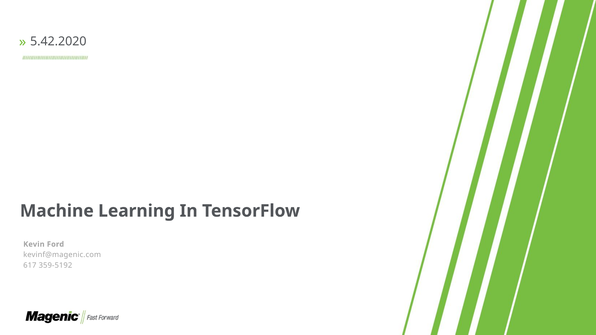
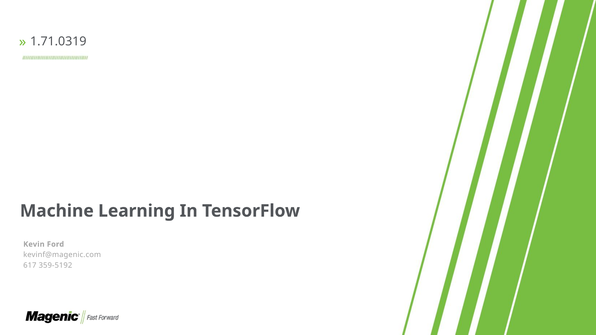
5.42.2020: 5.42.2020 -> 1.71.0319
